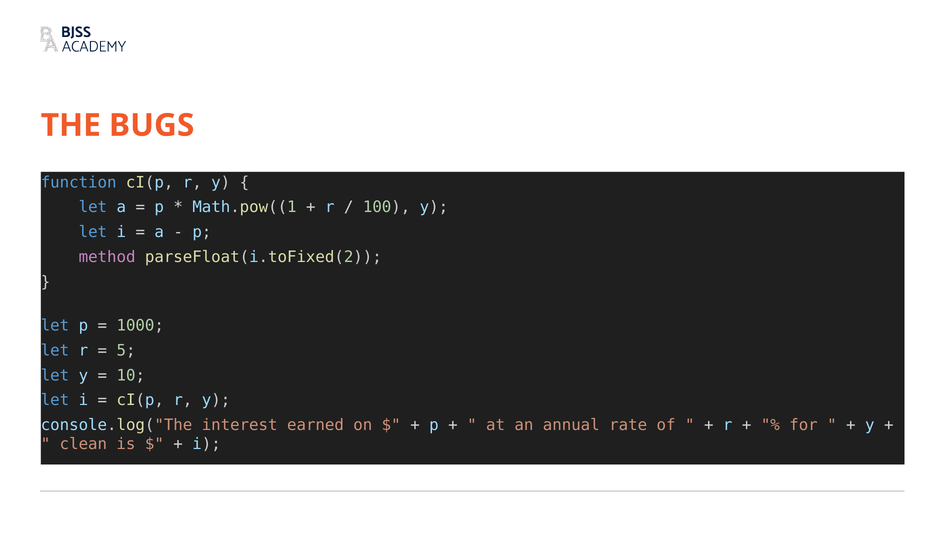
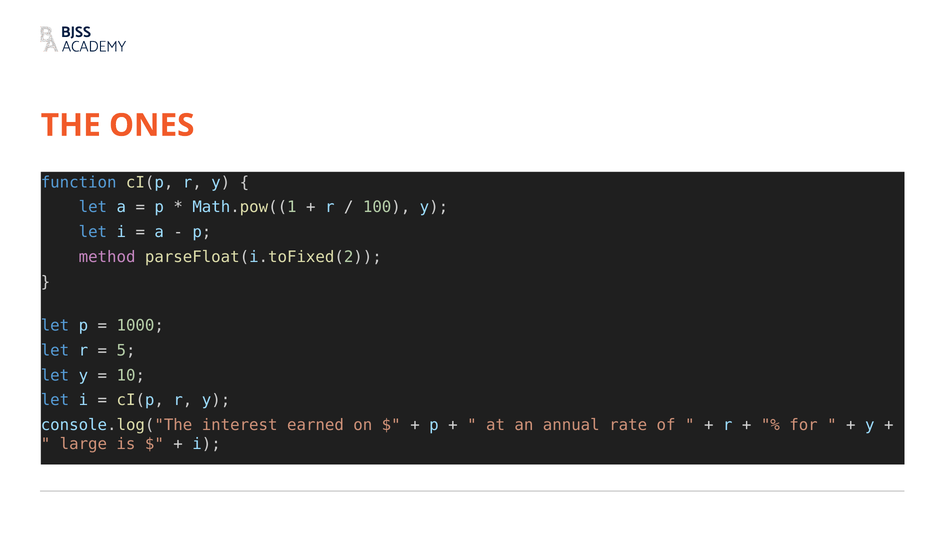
BUGS: BUGS -> ONES
clean: clean -> large
